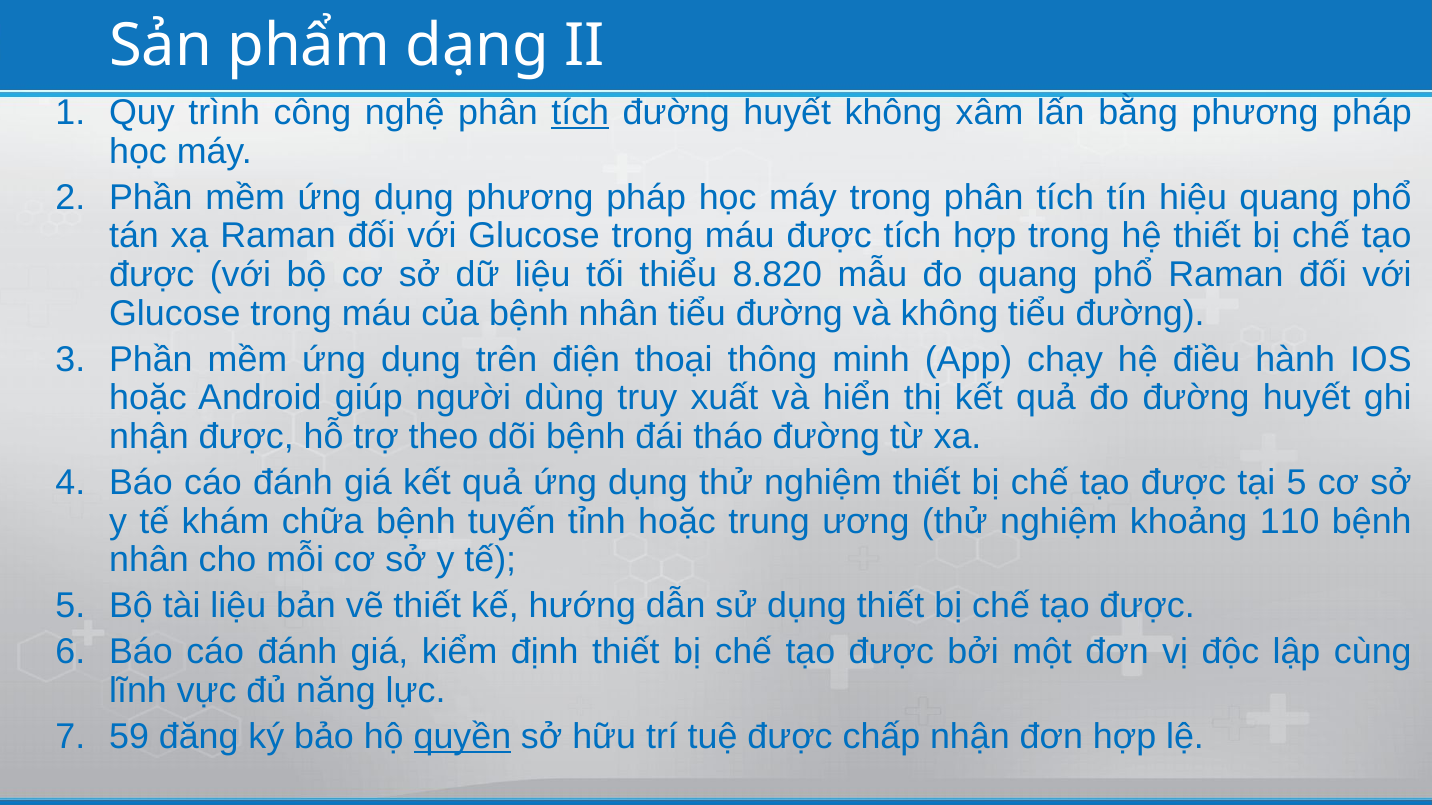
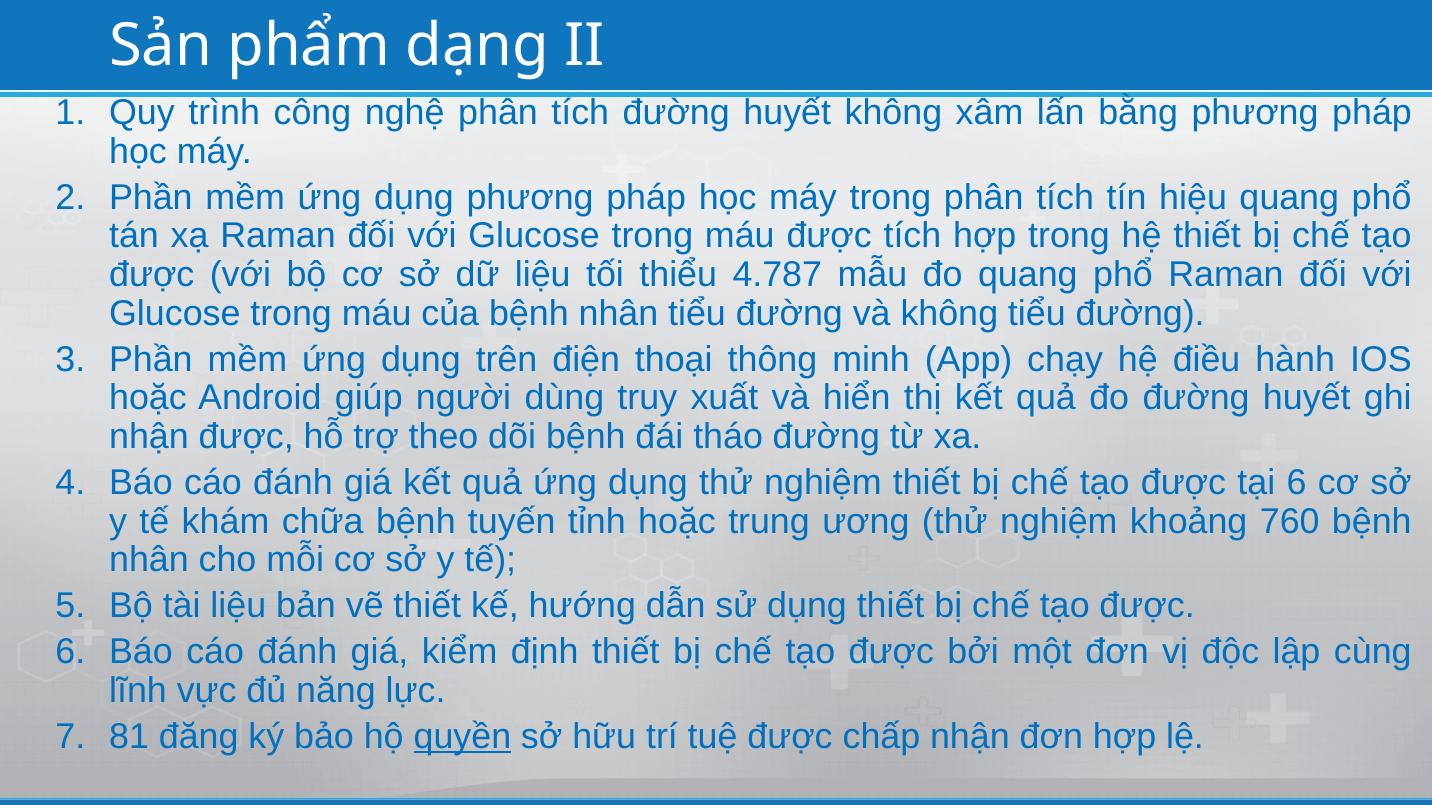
tích at (580, 113) underline: present -> none
8.820: 8.820 -> 4.787
tại 5: 5 -> 6
110: 110 -> 760
59: 59 -> 81
